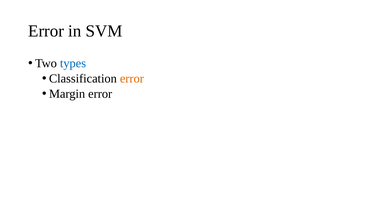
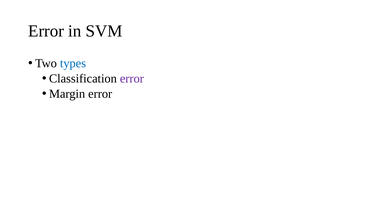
error at (132, 79) colour: orange -> purple
